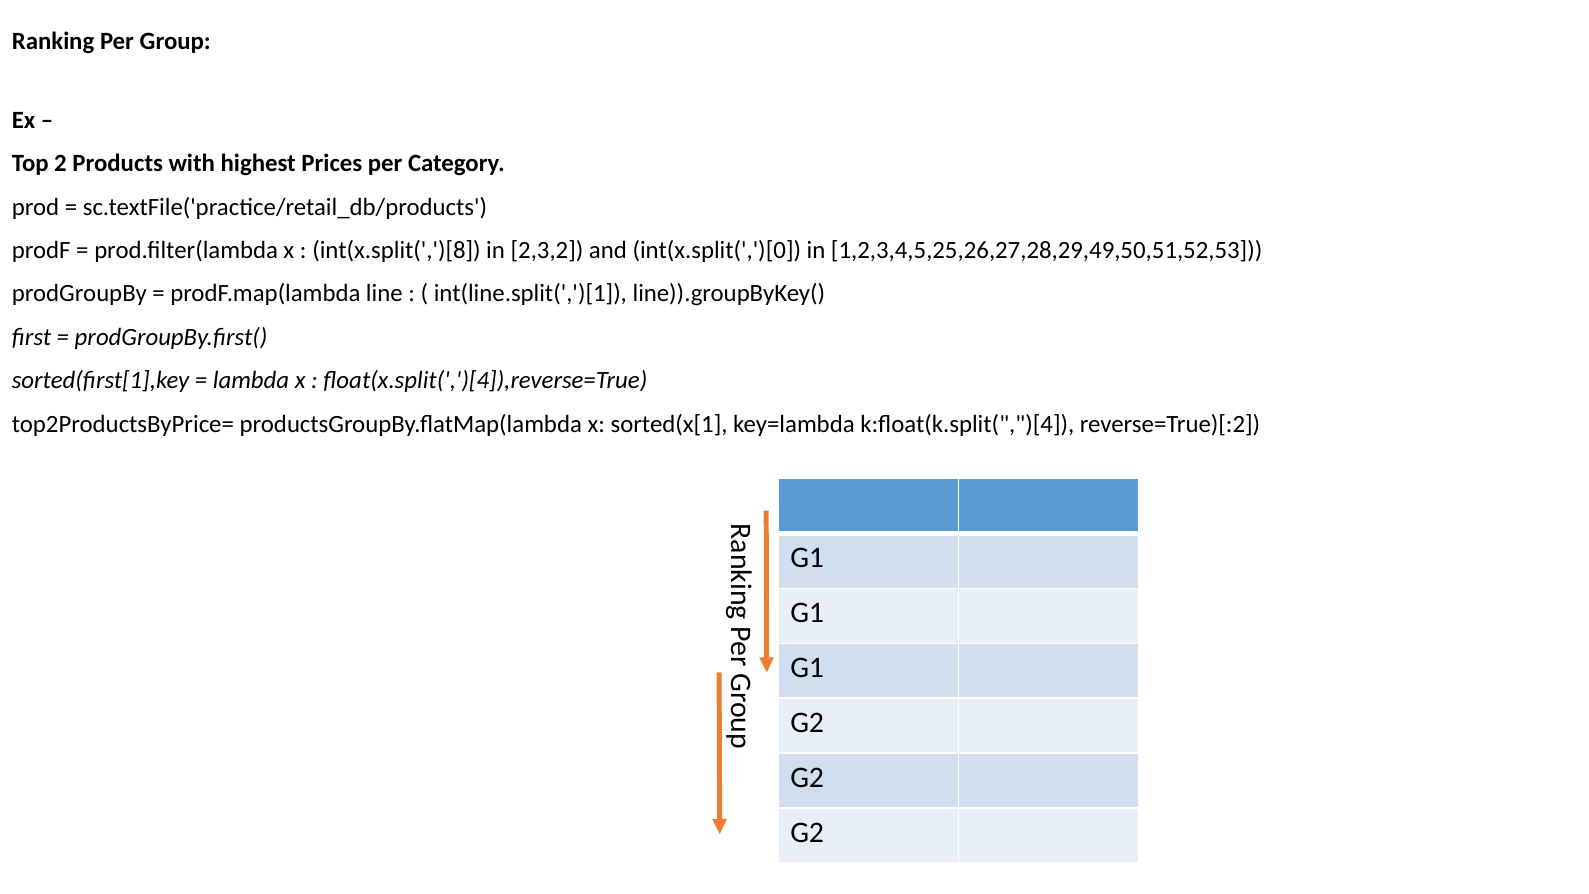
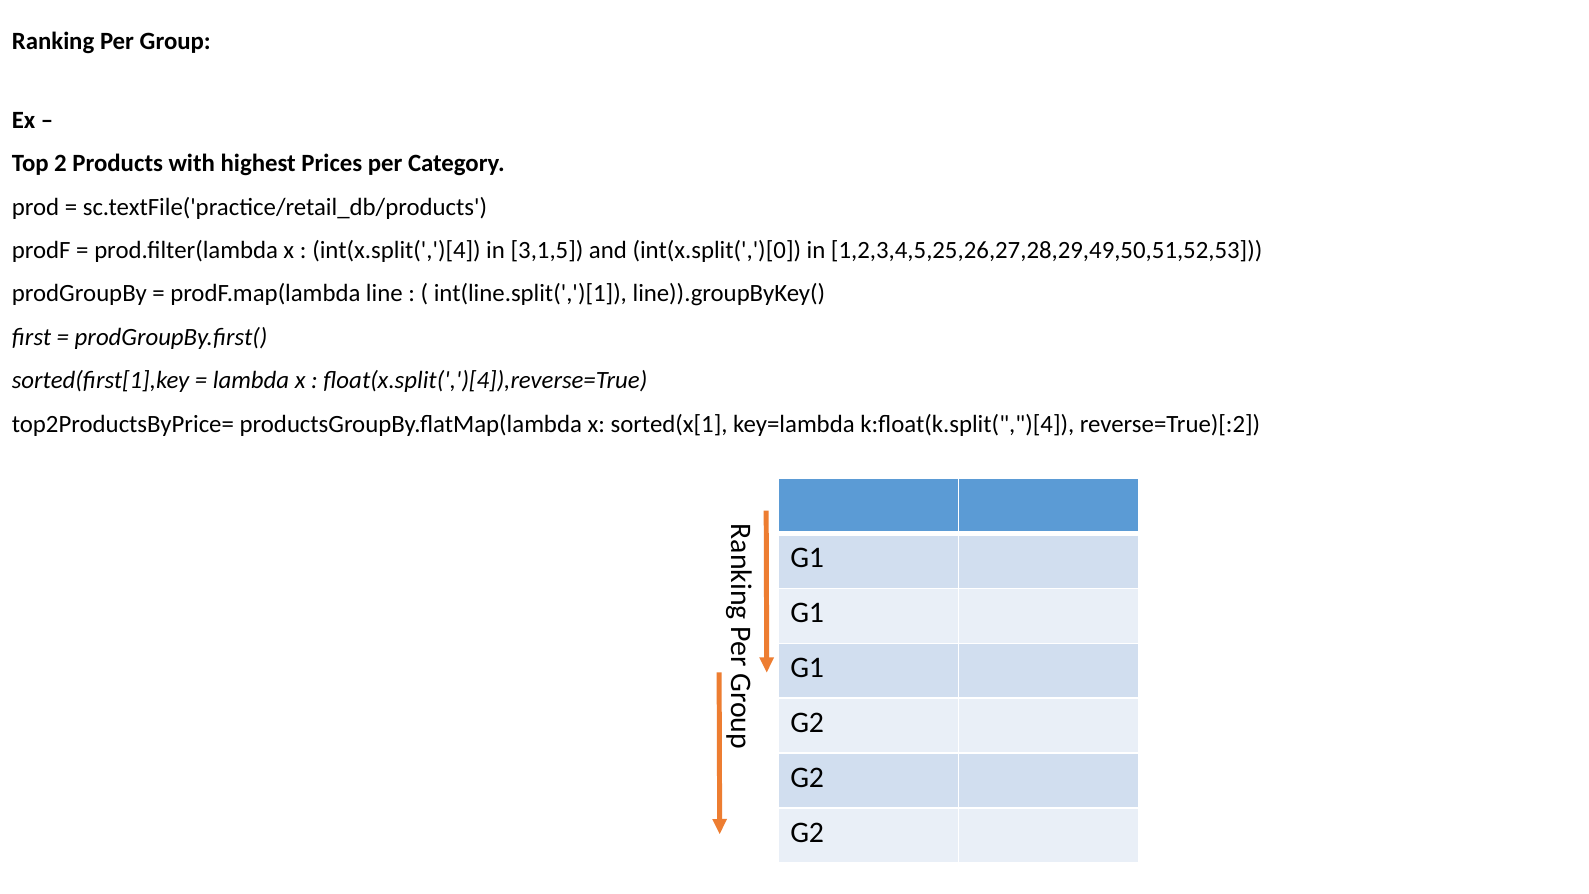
int(x.split(',')[8: int(x.split(',')[8 -> int(x.split(',')[4
2,3,2: 2,3,2 -> 3,1,5
